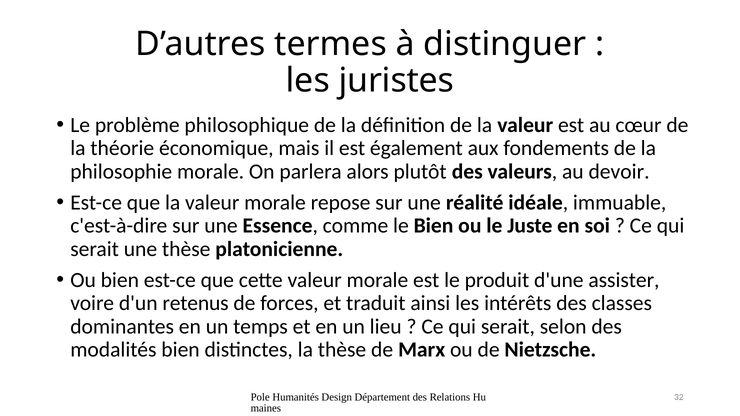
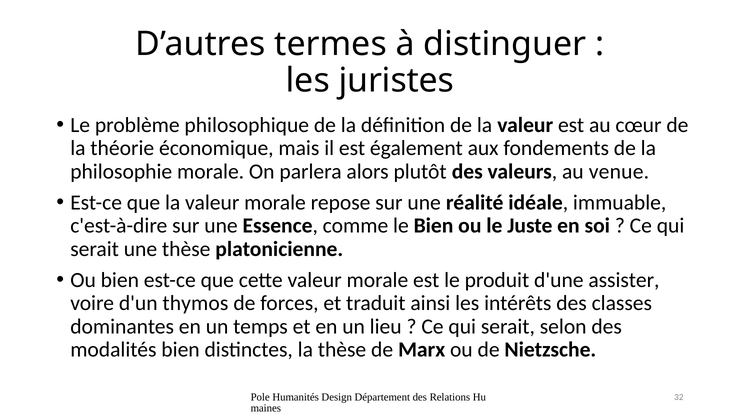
devoir: devoir -> venue
retenus: retenus -> thymos
